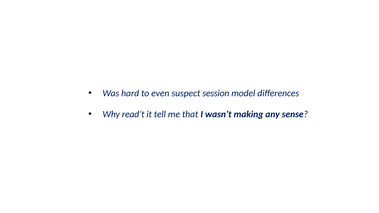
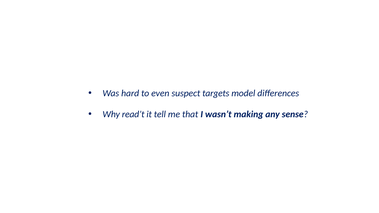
session: session -> targets
